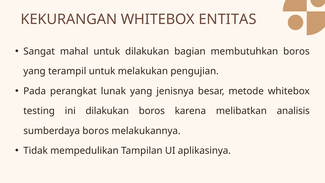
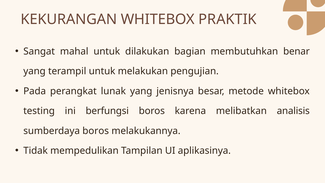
ENTITAS: ENTITAS -> PRAKTIK
membutuhkan boros: boros -> benar
ini dilakukan: dilakukan -> berfungsi
